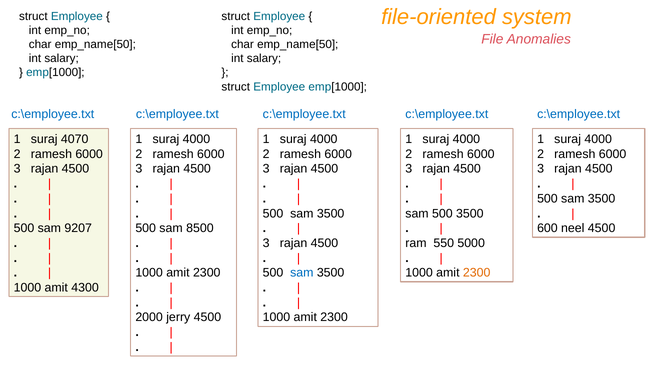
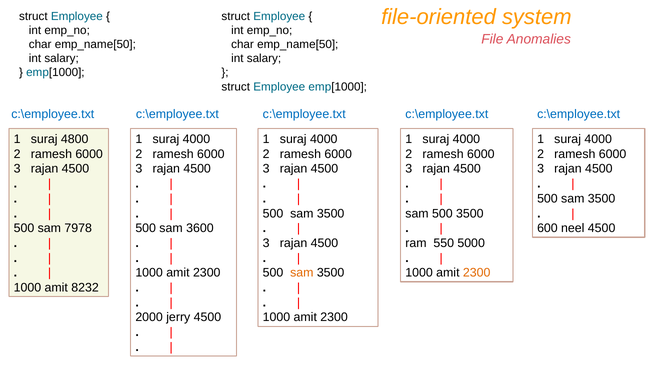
4070: 4070 -> 4800
9207: 9207 -> 7978
8500: 8500 -> 3600
sam at (302, 273) colour: blue -> orange
4300: 4300 -> 8232
